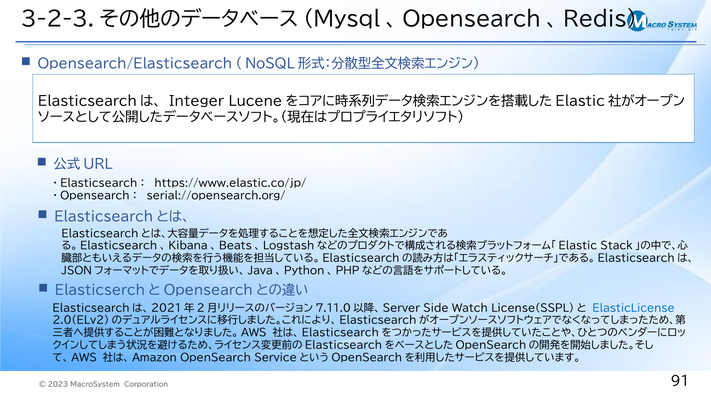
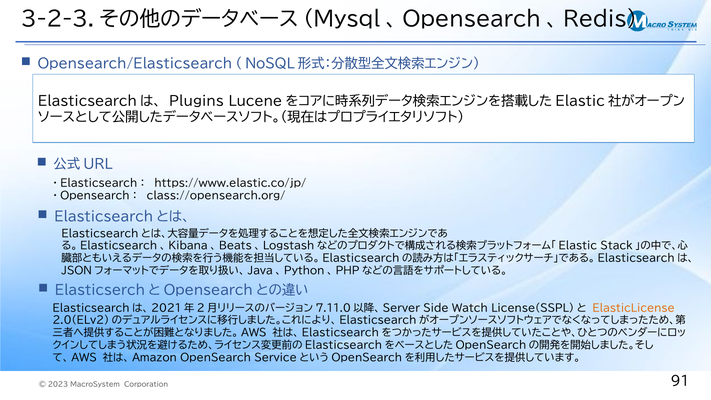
Integer: Integer -> Plugins
serial://opensearch.org/: serial://opensearch.org/ -> class://opensearch.org/
ElasticLicense colour: blue -> orange
